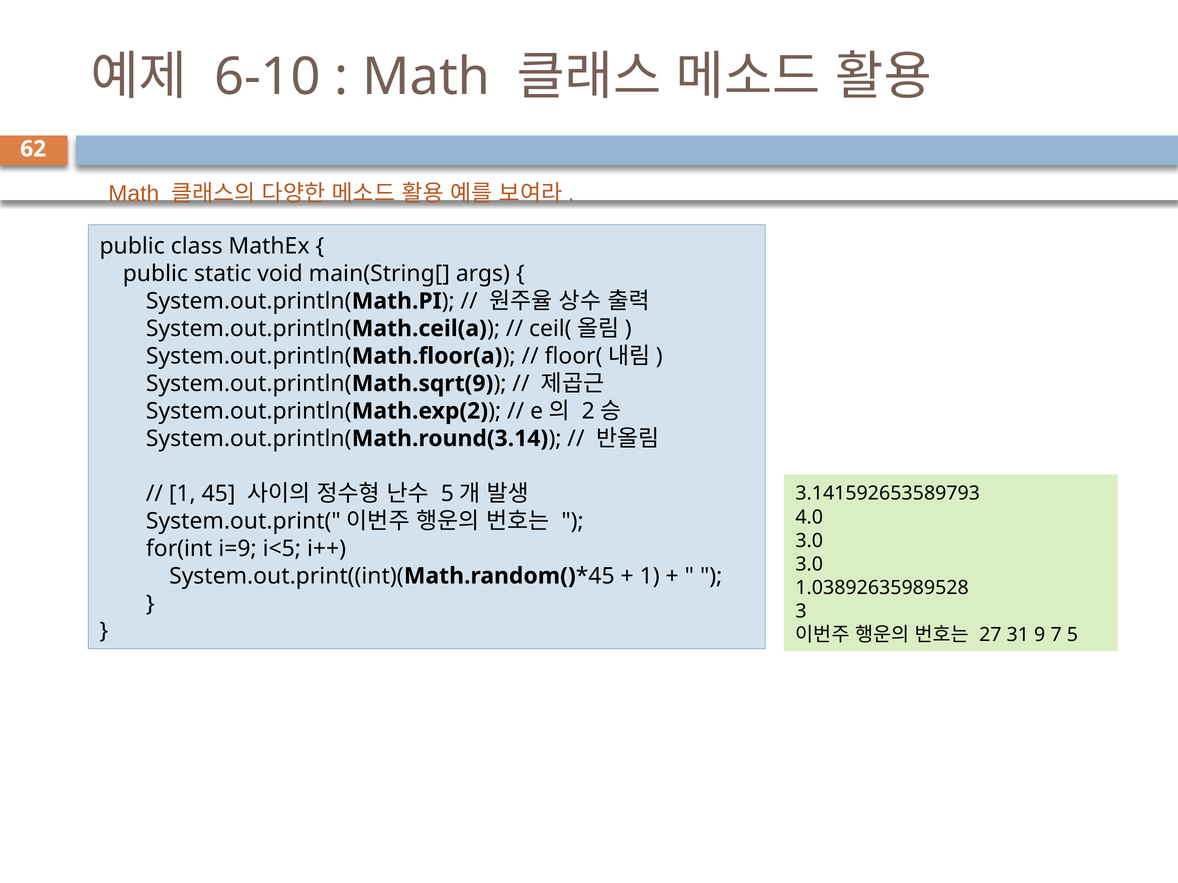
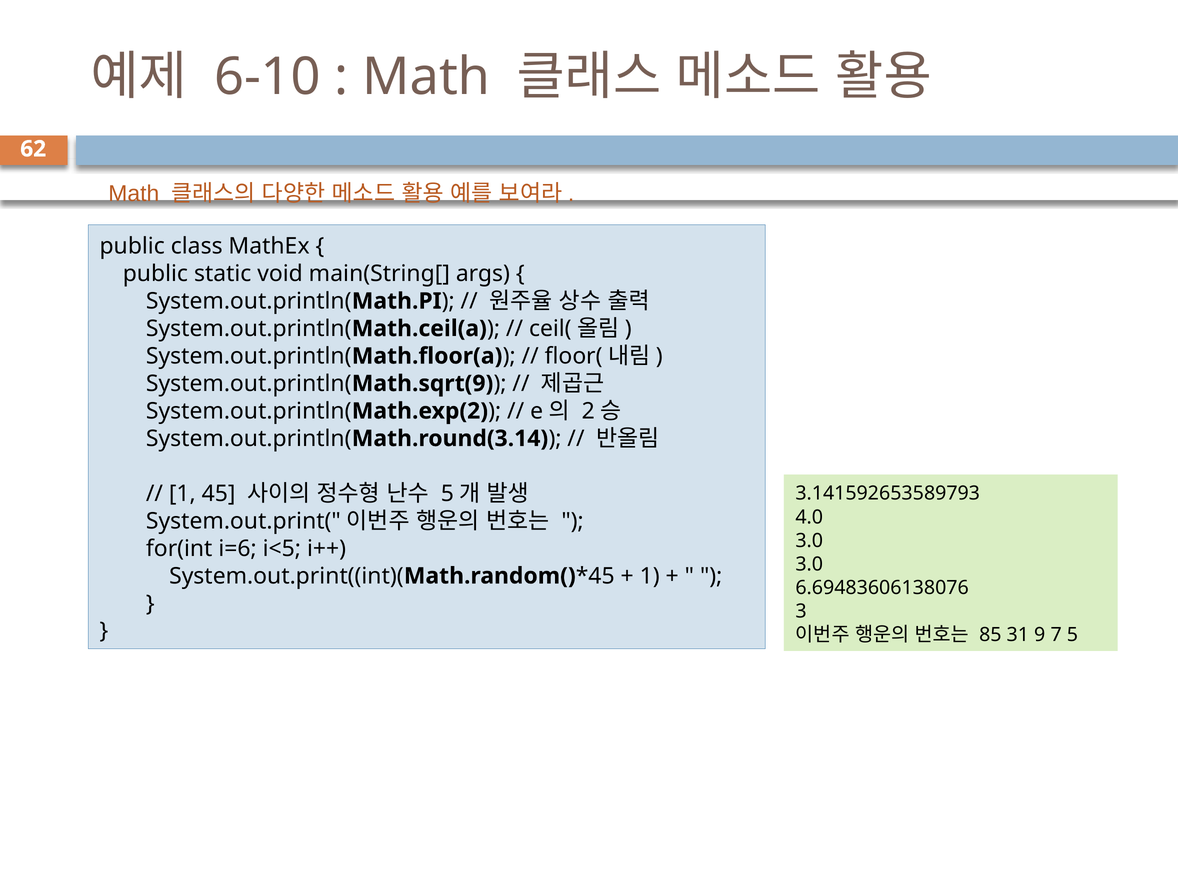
i=9: i=9 -> i=6
1.03892635989528: 1.03892635989528 -> 6.69483606138076
27: 27 -> 85
